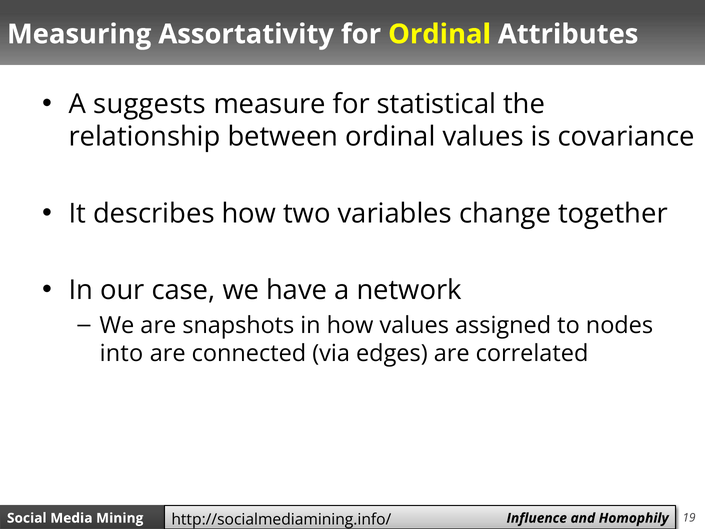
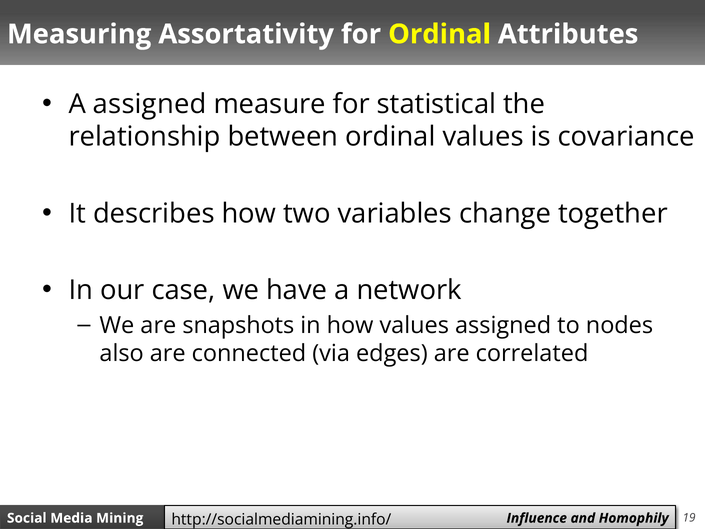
A suggests: suggests -> assigned
into: into -> also
